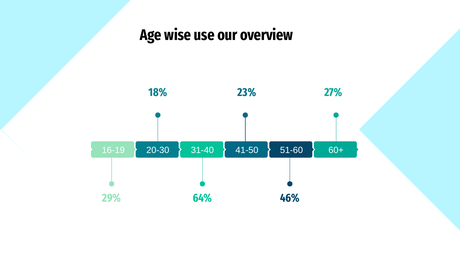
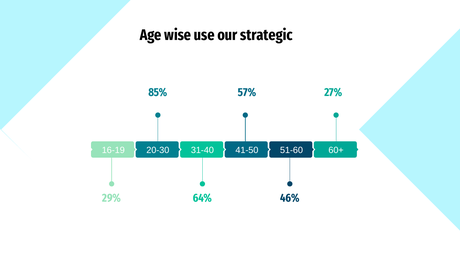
overview: overview -> strategic
18%: 18% -> 85%
23%: 23% -> 57%
